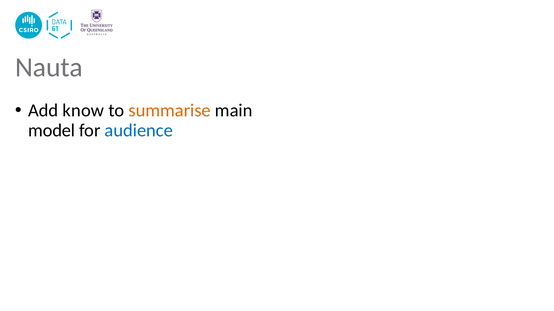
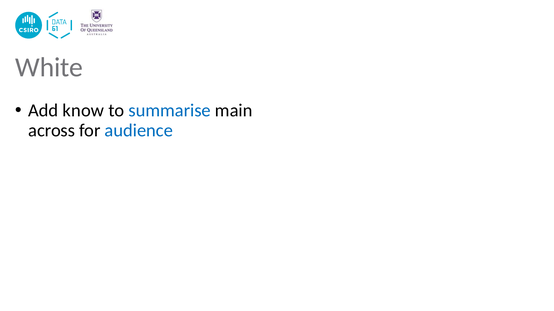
Nauta: Nauta -> White
summarise colour: orange -> blue
model: model -> across
